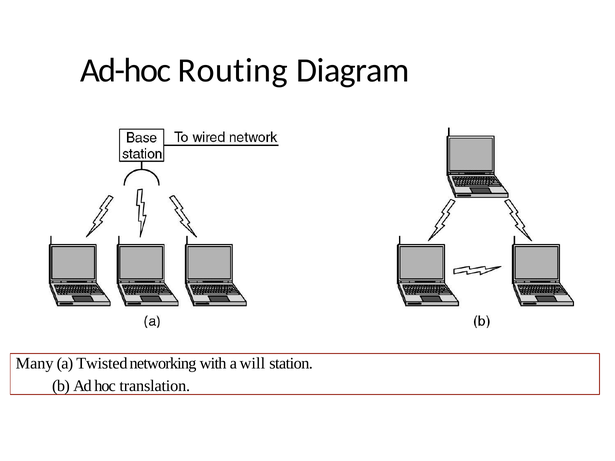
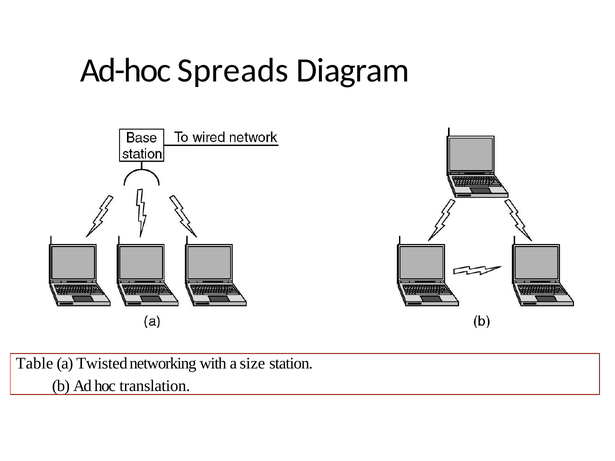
Routing: Routing -> Spreads
Many: Many -> Table
will: will -> size
